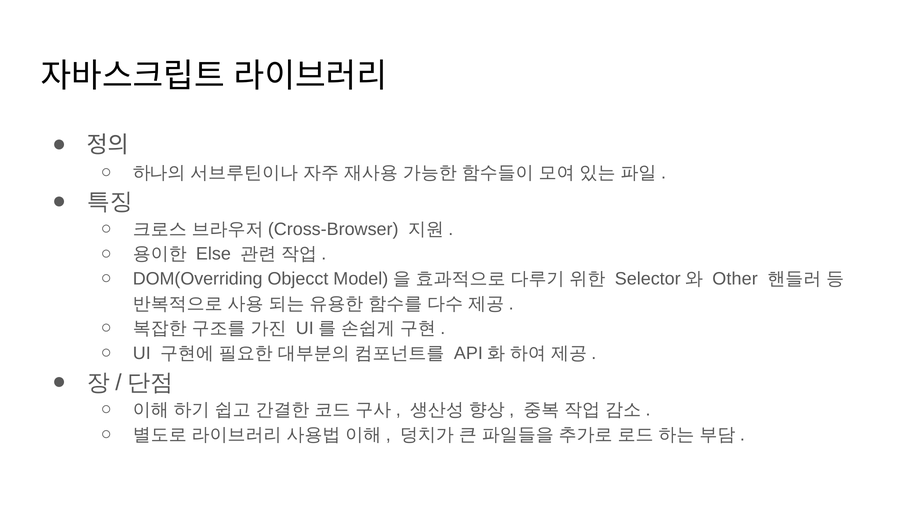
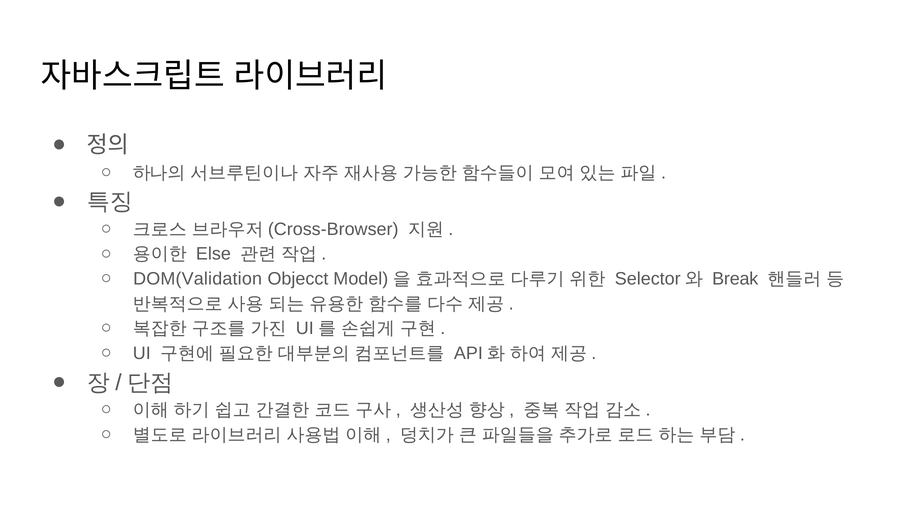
DOM(Overriding: DOM(Overriding -> DOM(Validation
Other: Other -> Break
